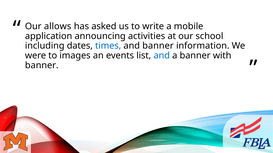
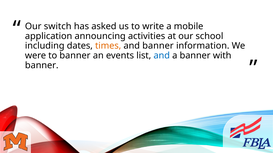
allows: allows -> switch
times colour: blue -> orange
to images: images -> banner
